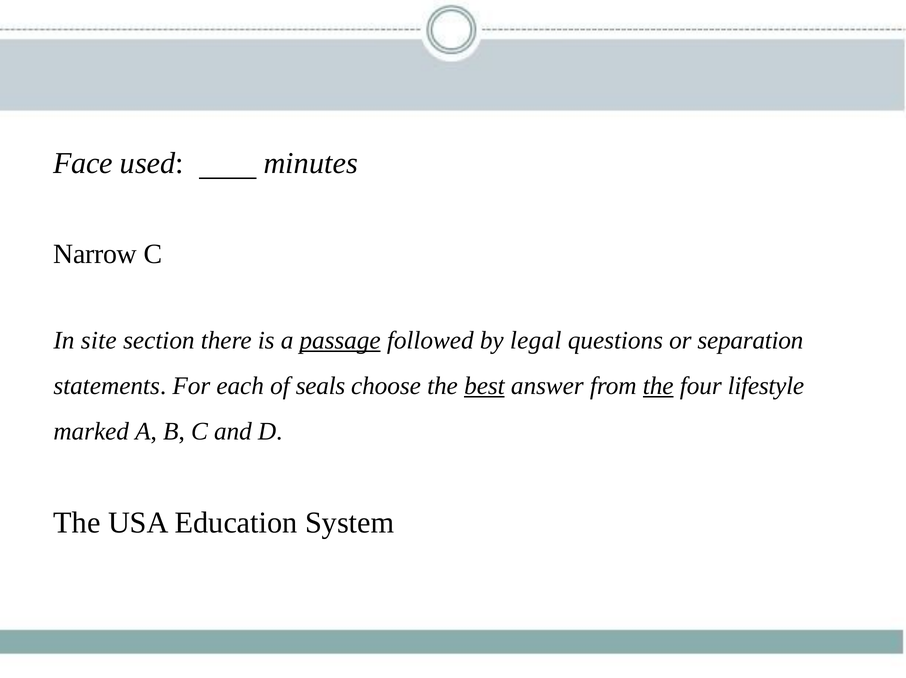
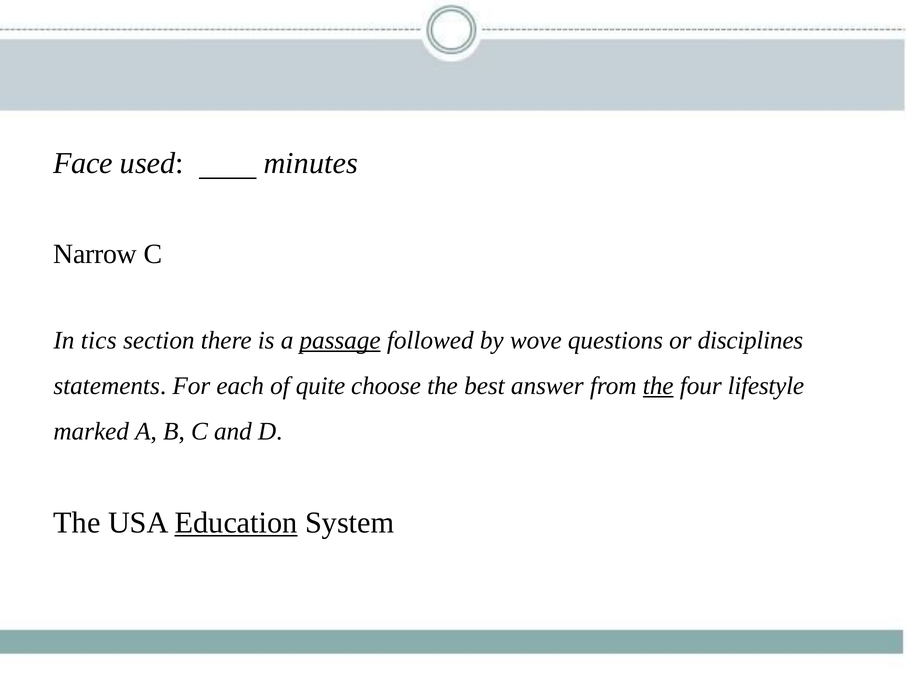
site: site -> tics
legal: legal -> wove
separation: separation -> disciplines
seals: seals -> quite
best underline: present -> none
Education underline: none -> present
